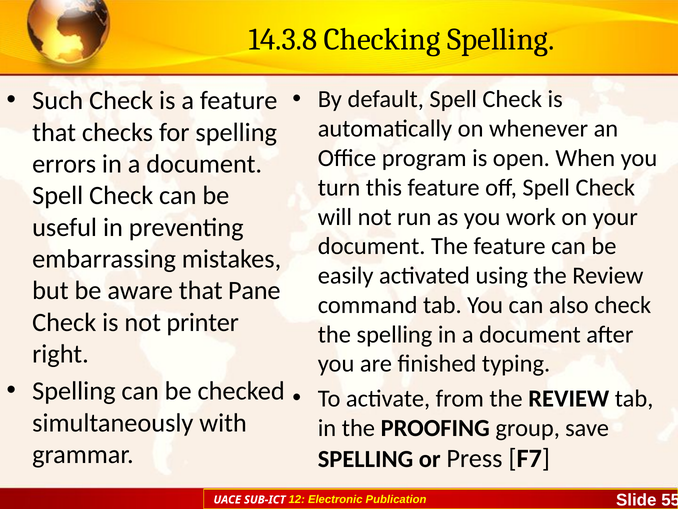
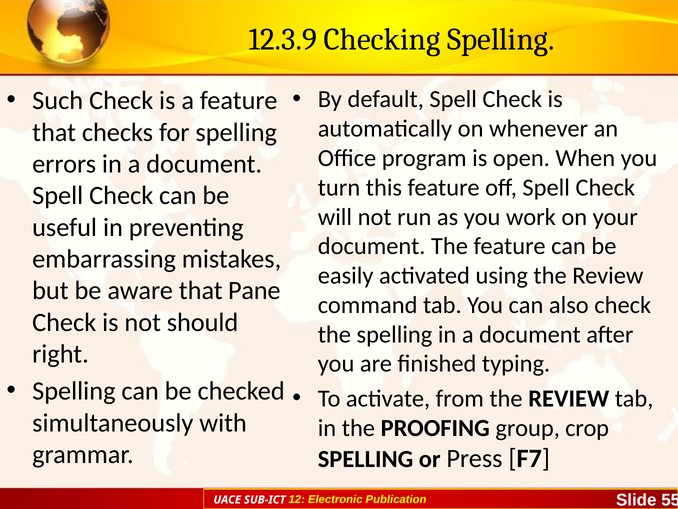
14.3.8: 14.3.8 -> 12.3.9
printer: printer -> should
save: save -> crop
